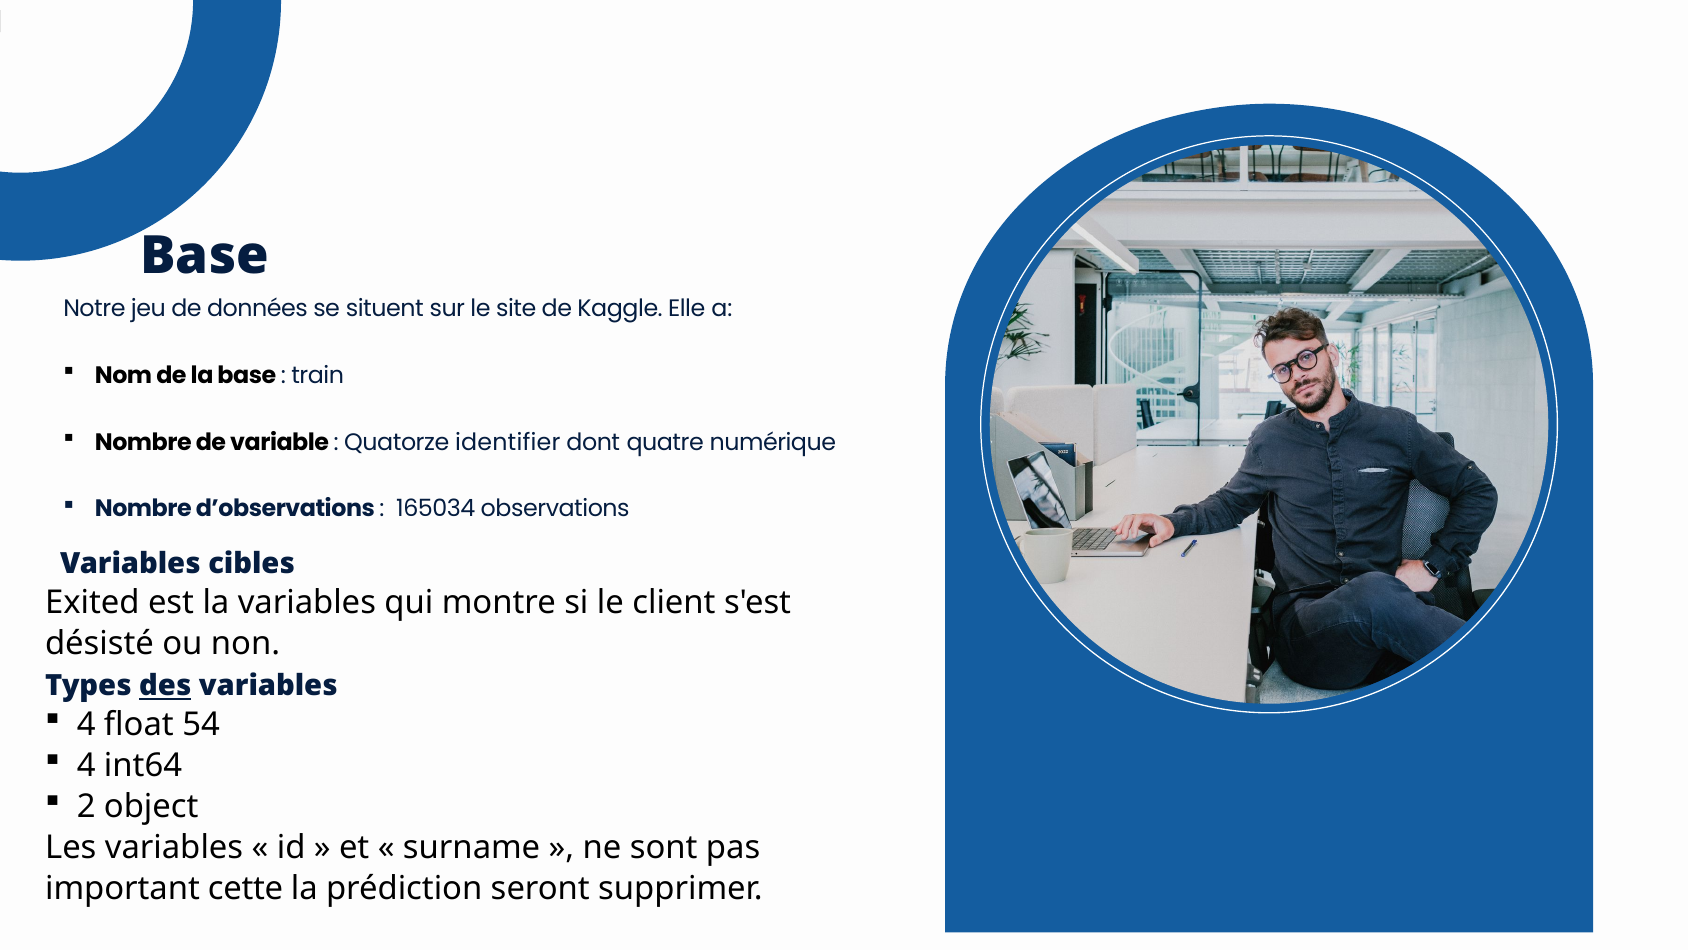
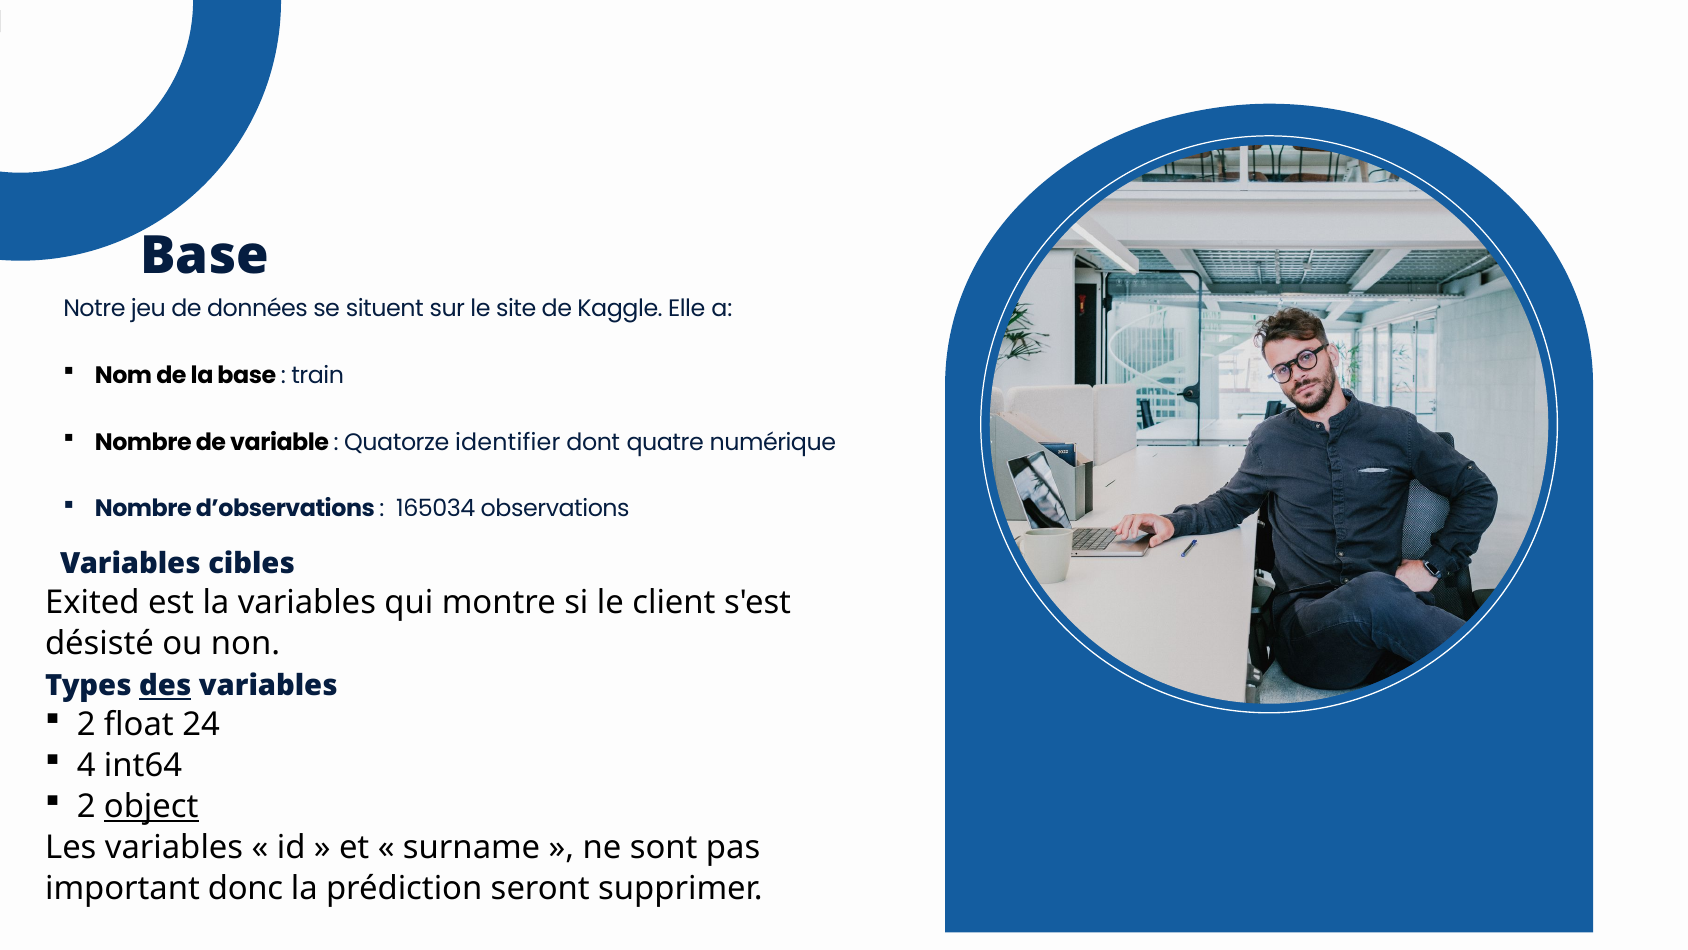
4 at (86, 725): 4 -> 2
54: 54 -> 24
object underline: none -> present
cette: cette -> donc
